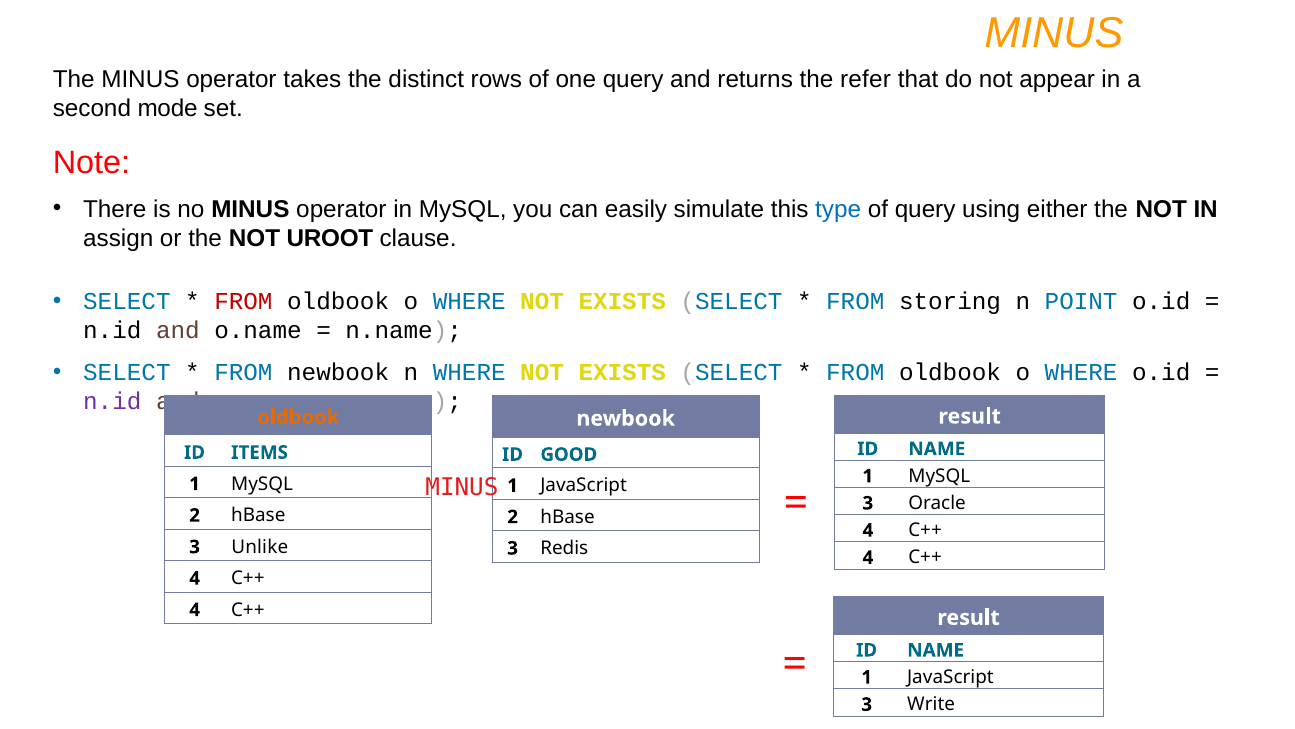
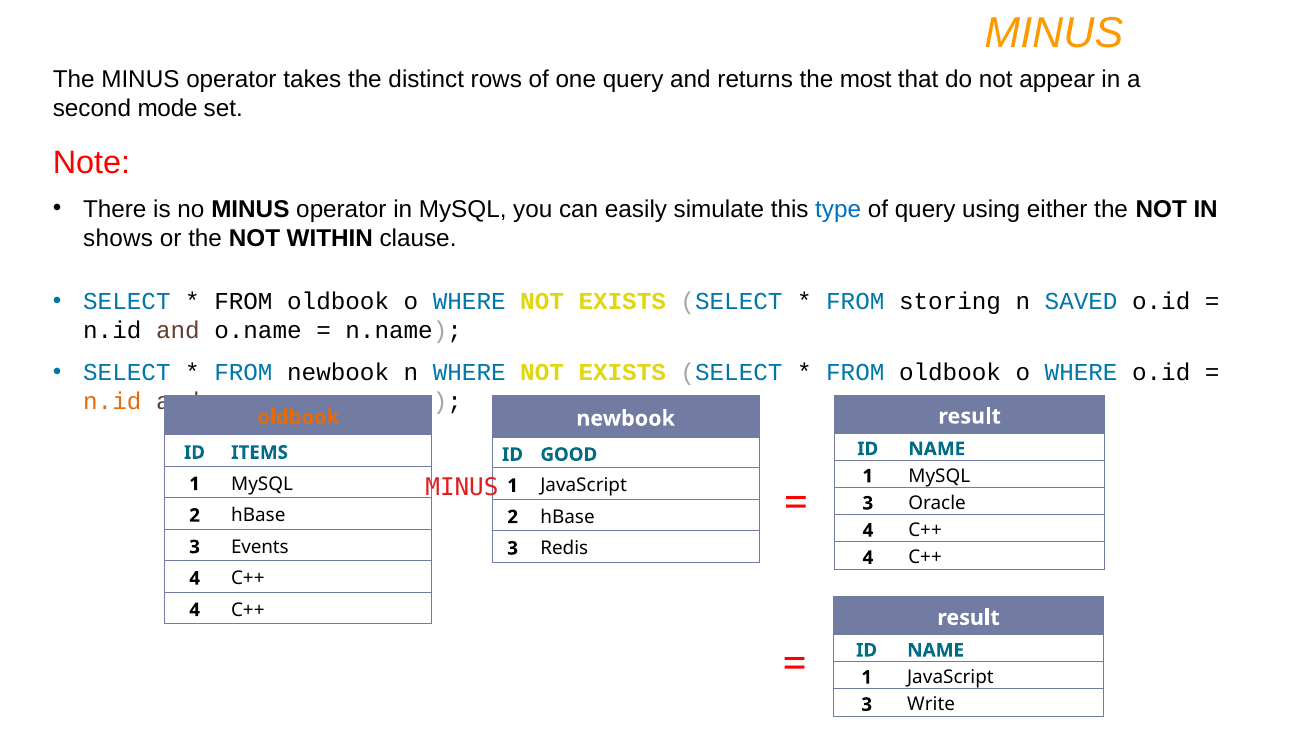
refer: refer -> most
assign: assign -> shows
UROOT: UROOT -> WITHIN
FROM at (243, 301) colour: red -> black
POINT: POINT -> SAVED
n.id at (112, 401) colour: purple -> orange
Unlike: Unlike -> Events
